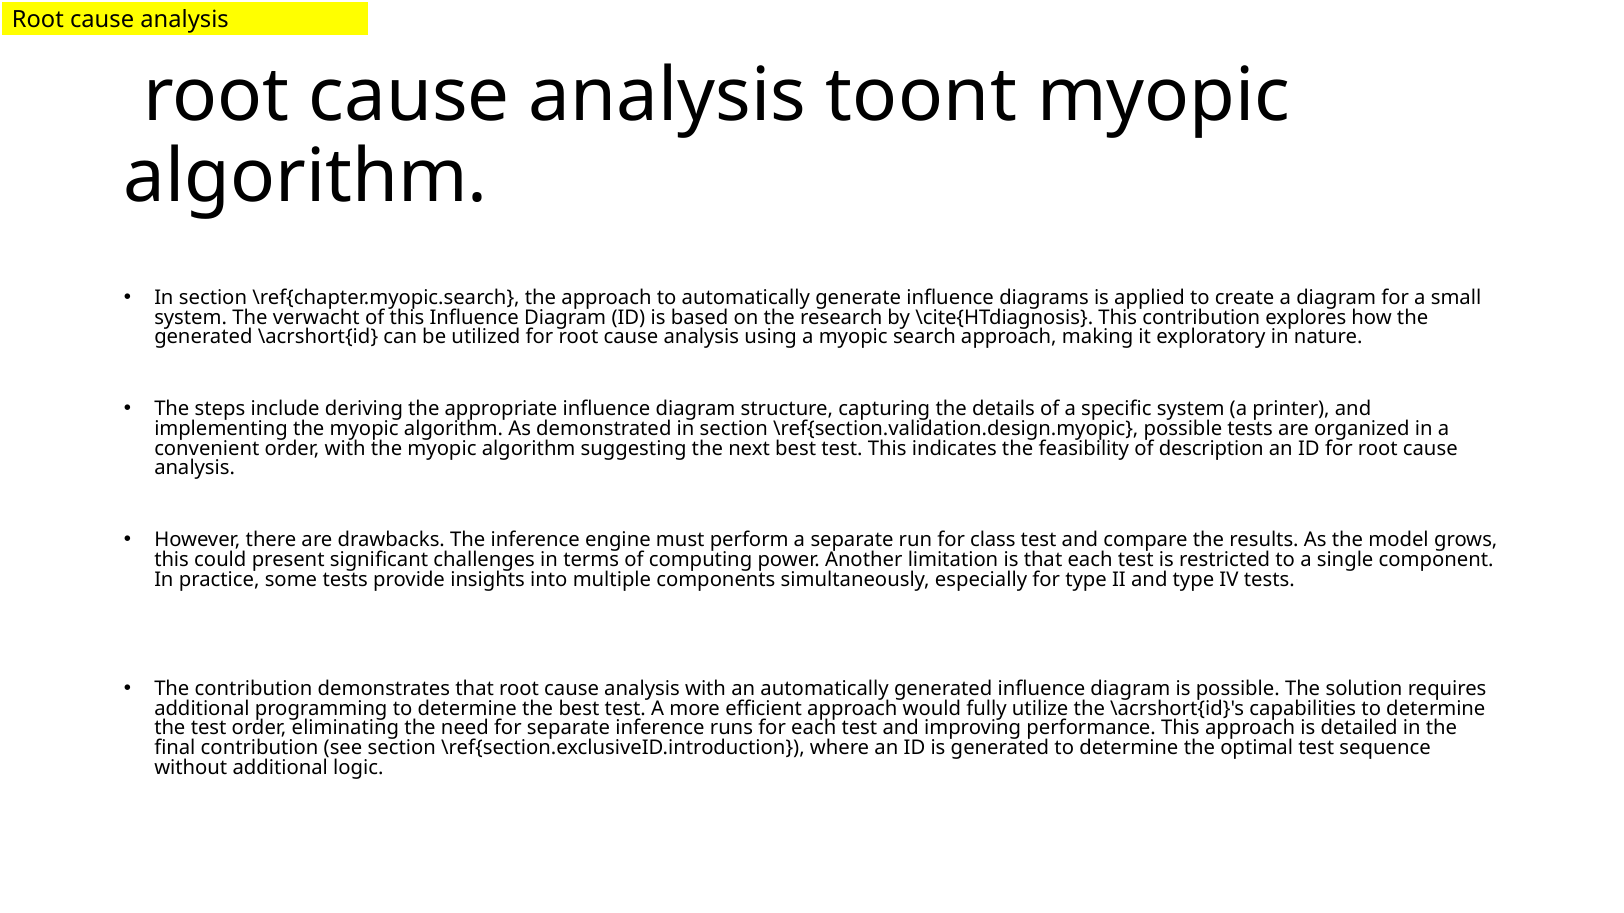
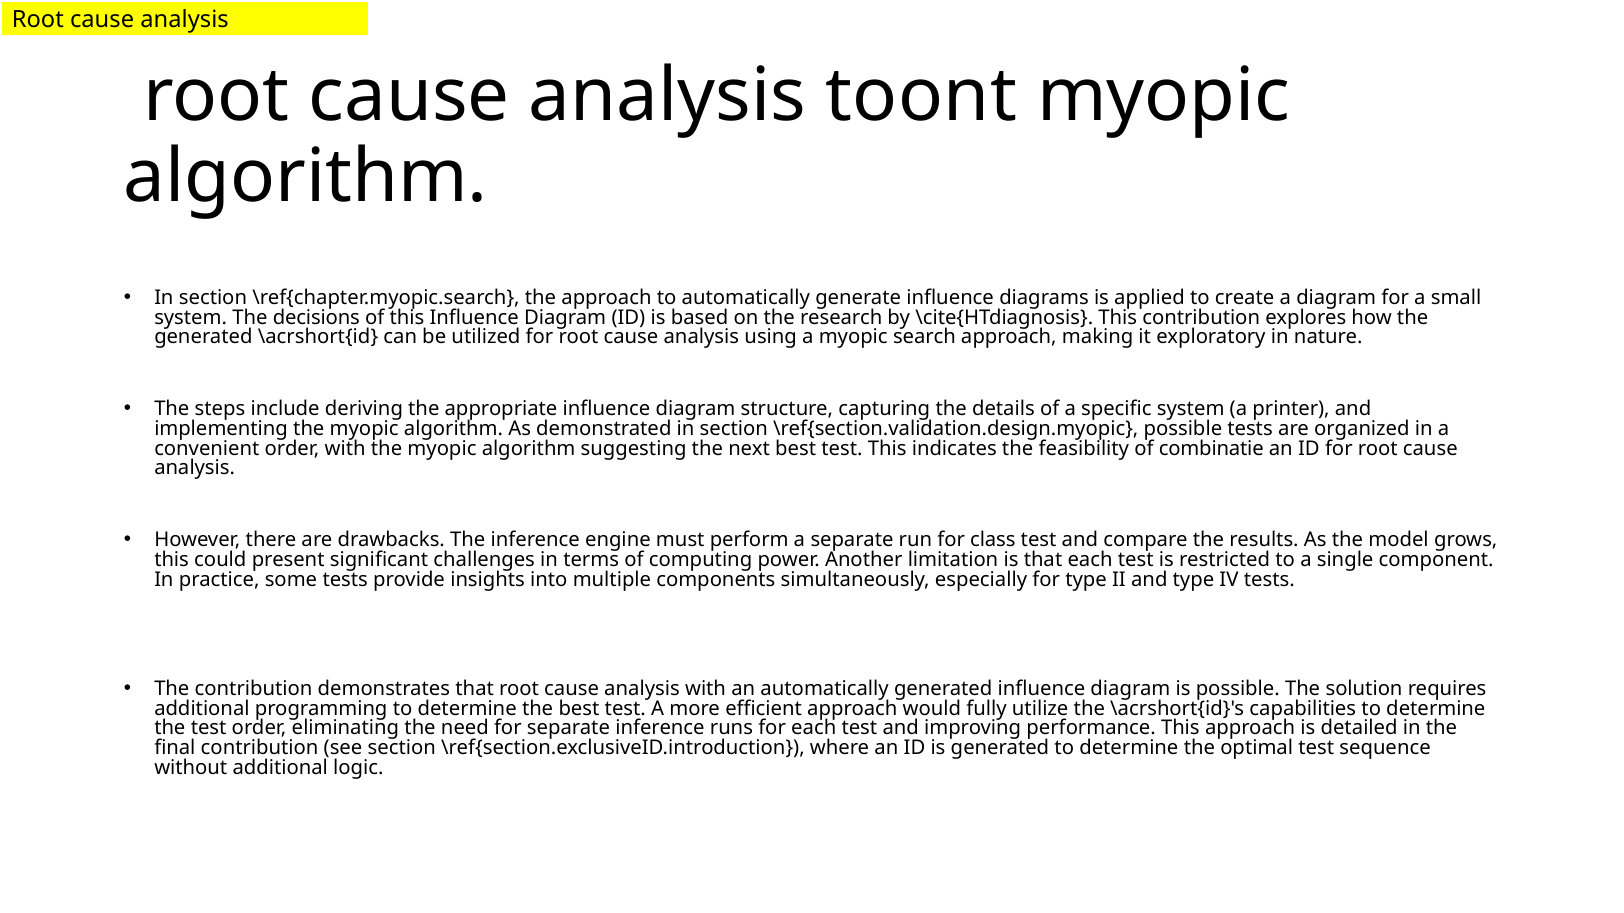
verwacht: verwacht -> decisions
description: description -> combinatie
